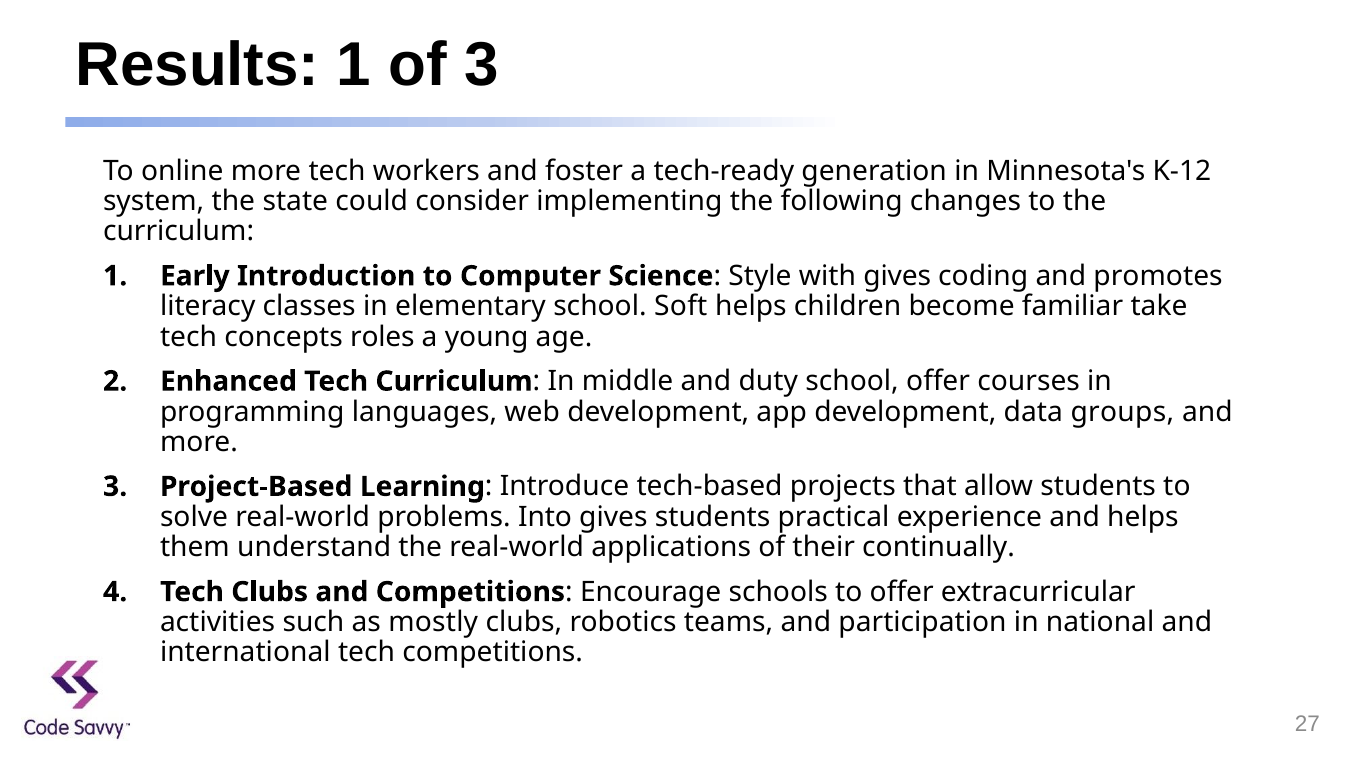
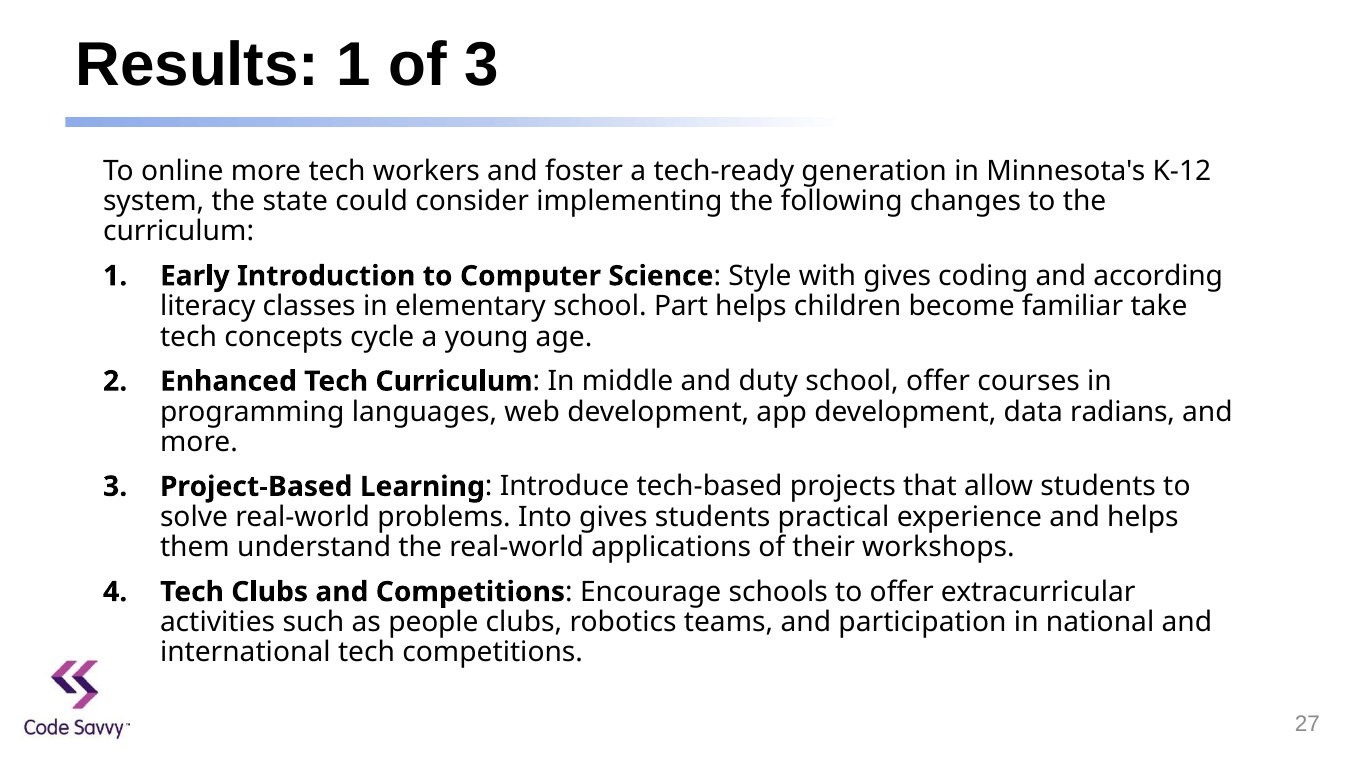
promotes: promotes -> according
Soft: Soft -> Part
roles: roles -> cycle
groups: groups -> radians
continually: continually -> workshops
mostly: mostly -> people
